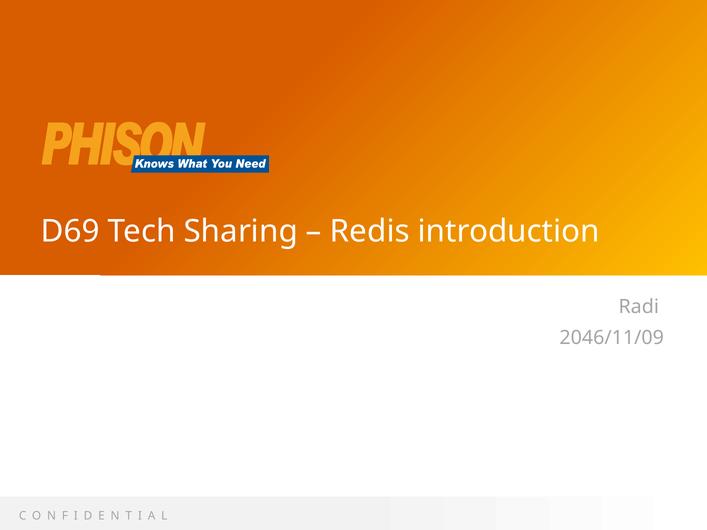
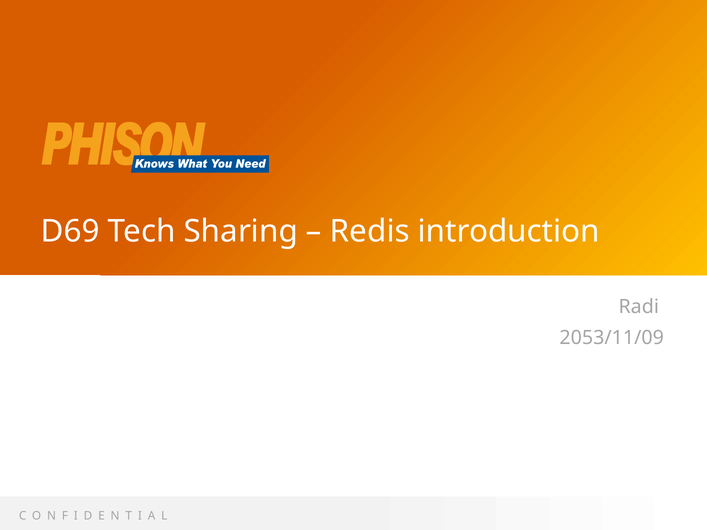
2046/11/09: 2046/11/09 -> 2053/11/09
